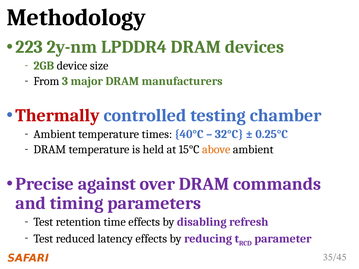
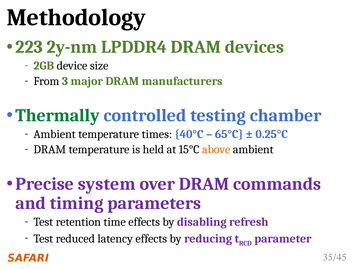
Thermally colour: red -> green
32°C: 32°C -> 65°C
against: against -> system
